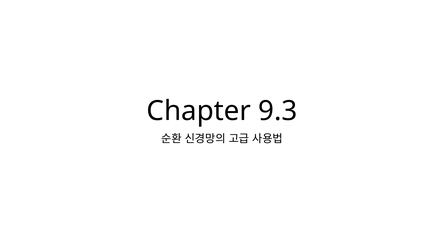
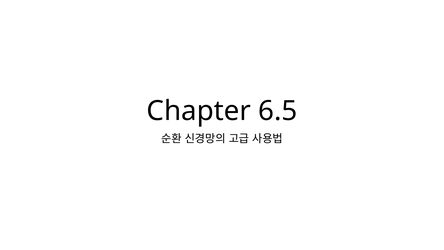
9.3: 9.3 -> 6.5
